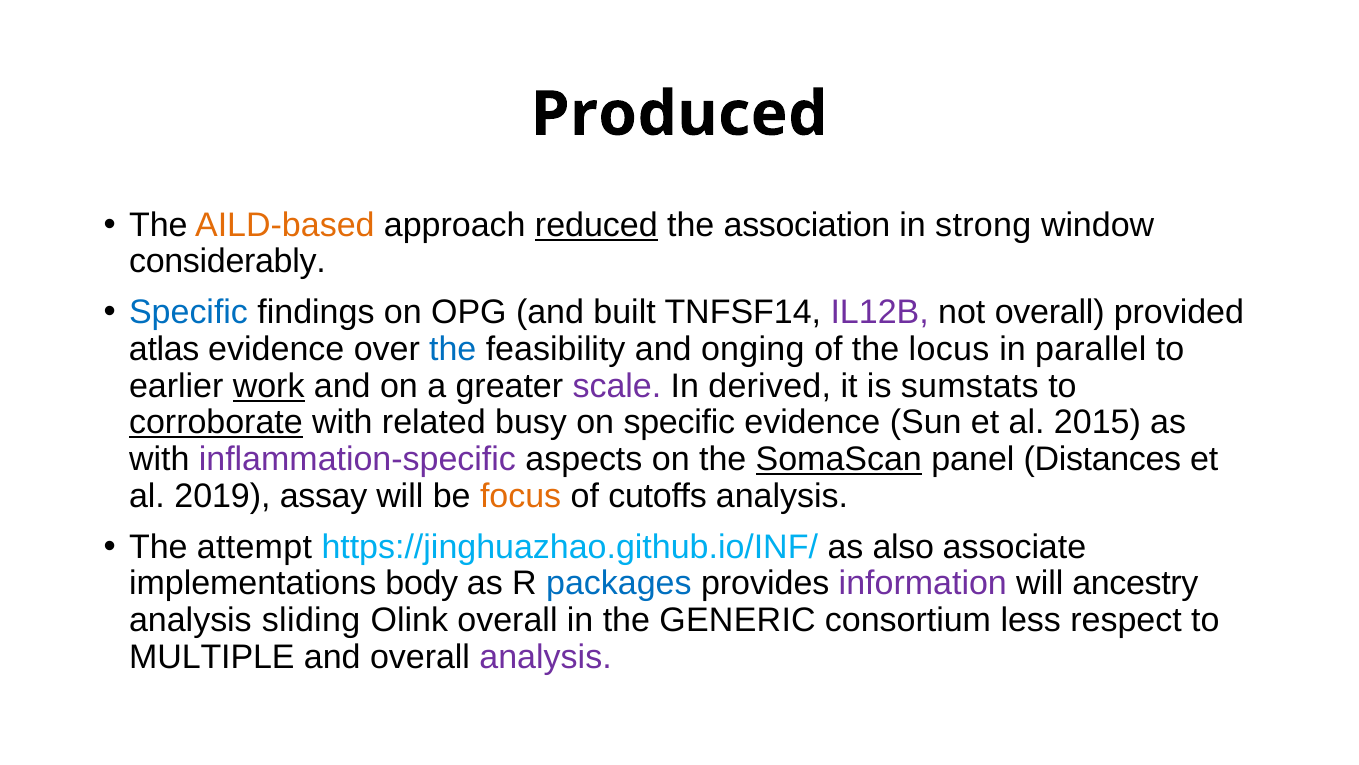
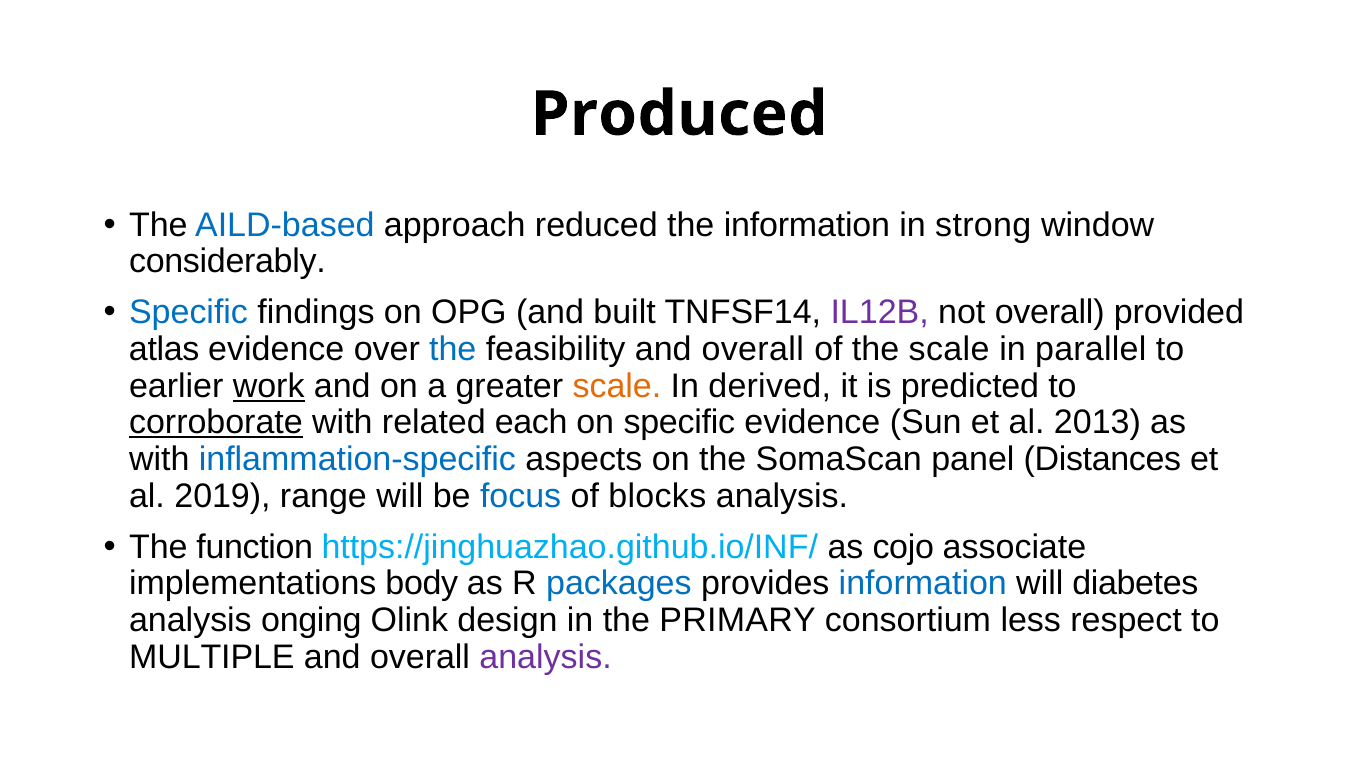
AILD-based colour: orange -> blue
reduced underline: present -> none
the association: association -> information
feasibility and onging: onging -> overall
the locus: locus -> scale
scale at (617, 386) colour: purple -> orange
sumstats: sumstats -> predicted
busy: busy -> each
2015: 2015 -> 2013
inflammation-specific colour: purple -> blue
SomaScan underline: present -> none
assay: assay -> range
focus colour: orange -> blue
cutoffs: cutoffs -> blocks
attempt: attempt -> function
also: also -> cojo
information at (923, 583) colour: purple -> blue
ancestry: ancestry -> diabetes
sliding: sliding -> onging
Olink overall: overall -> design
GENERIC: GENERIC -> PRIMARY
